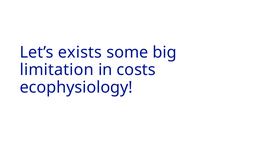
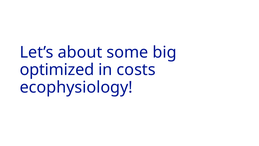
exists: exists -> about
limitation: limitation -> optimized
